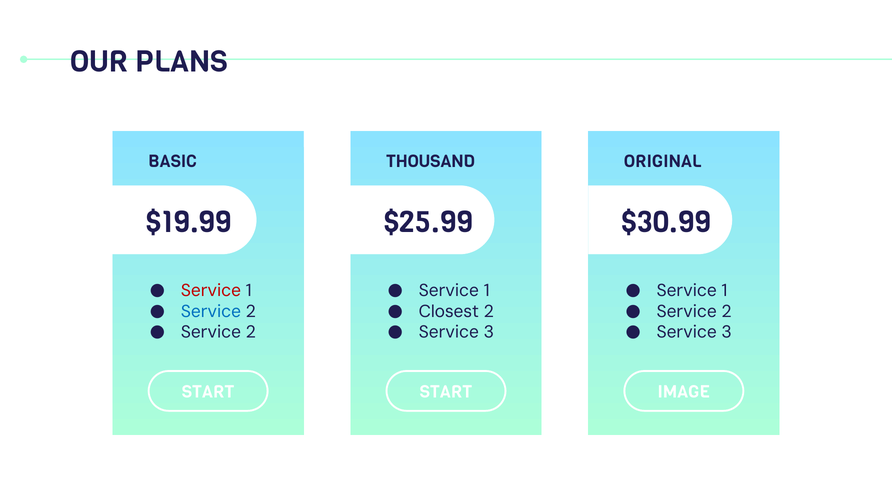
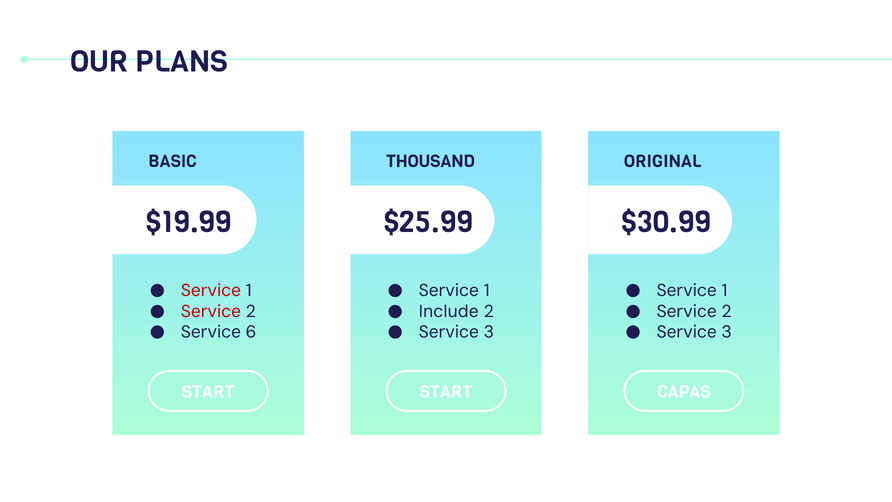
Service at (211, 311) colour: blue -> red
Closest: Closest -> Include
2 at (251, 332): 2 -> 6
IMAGE: IMAGE -> CAPAS
